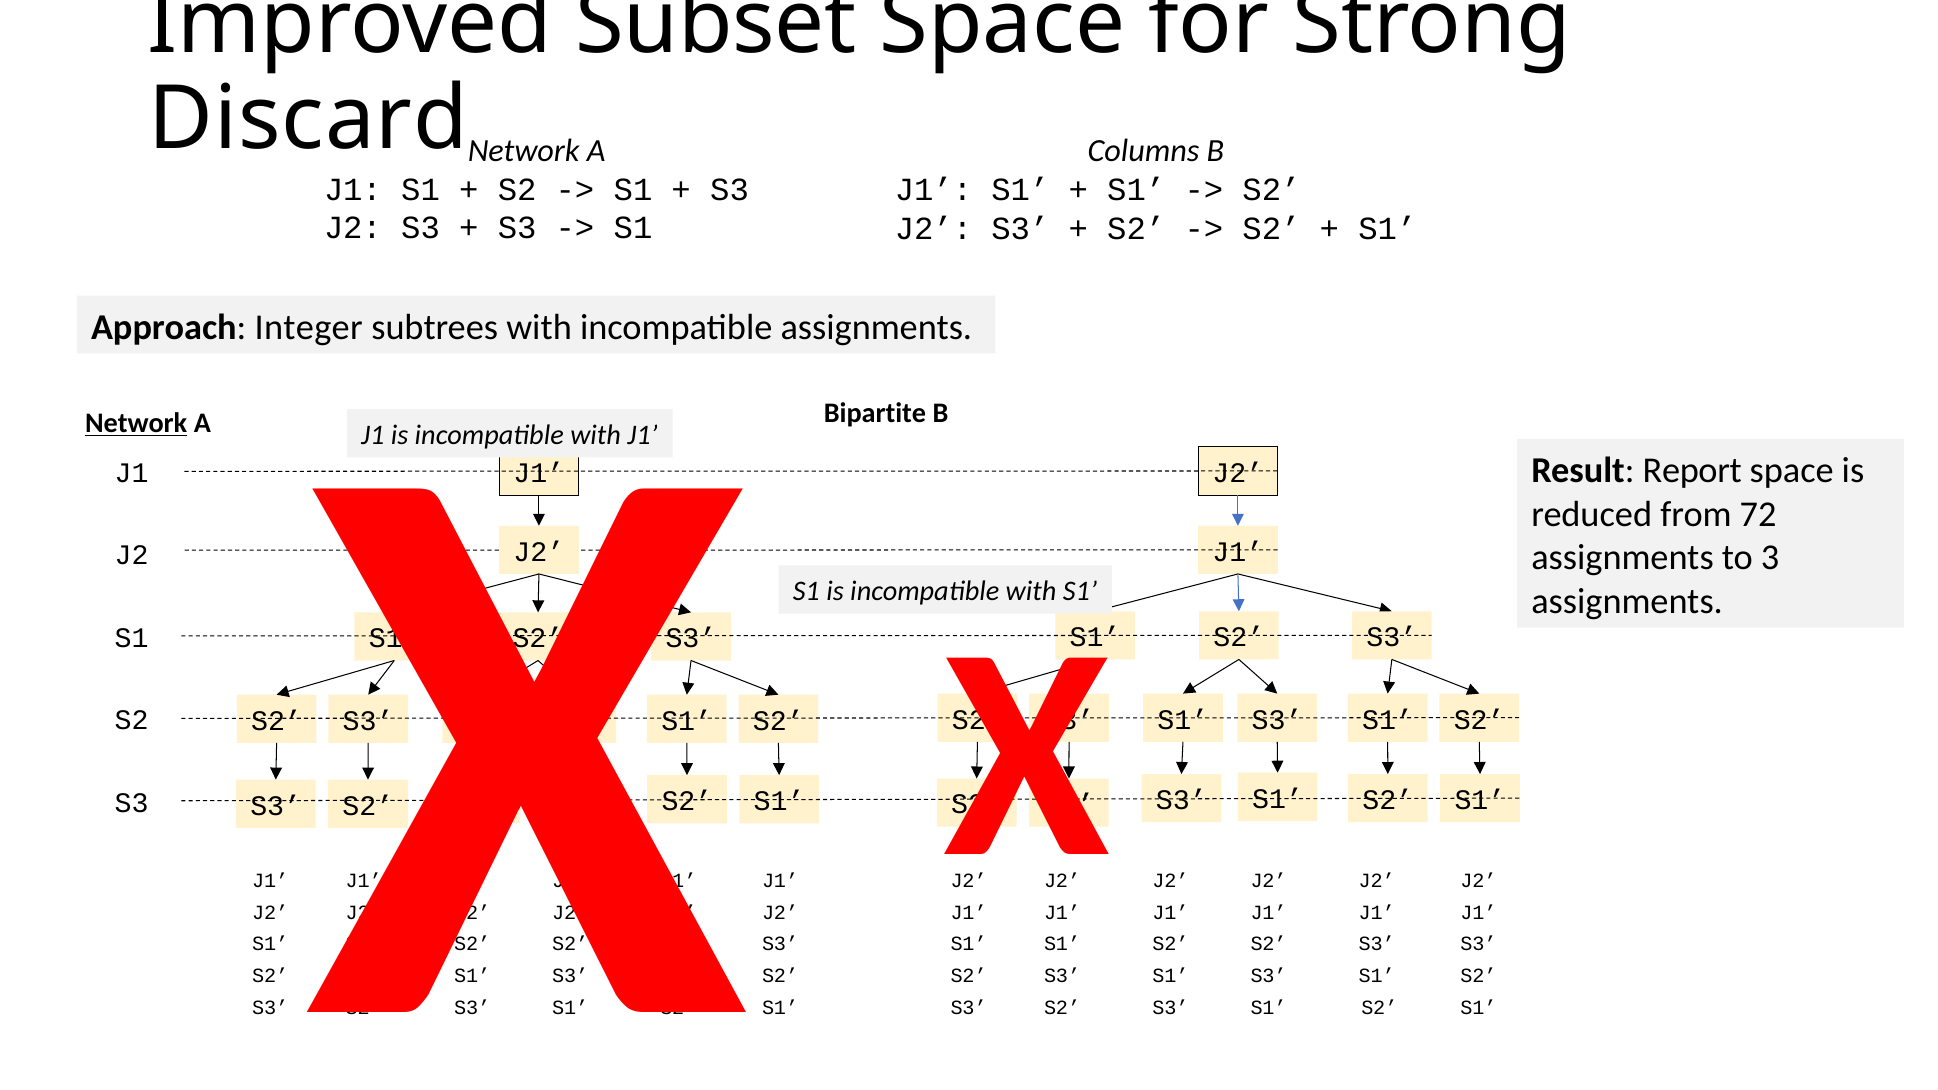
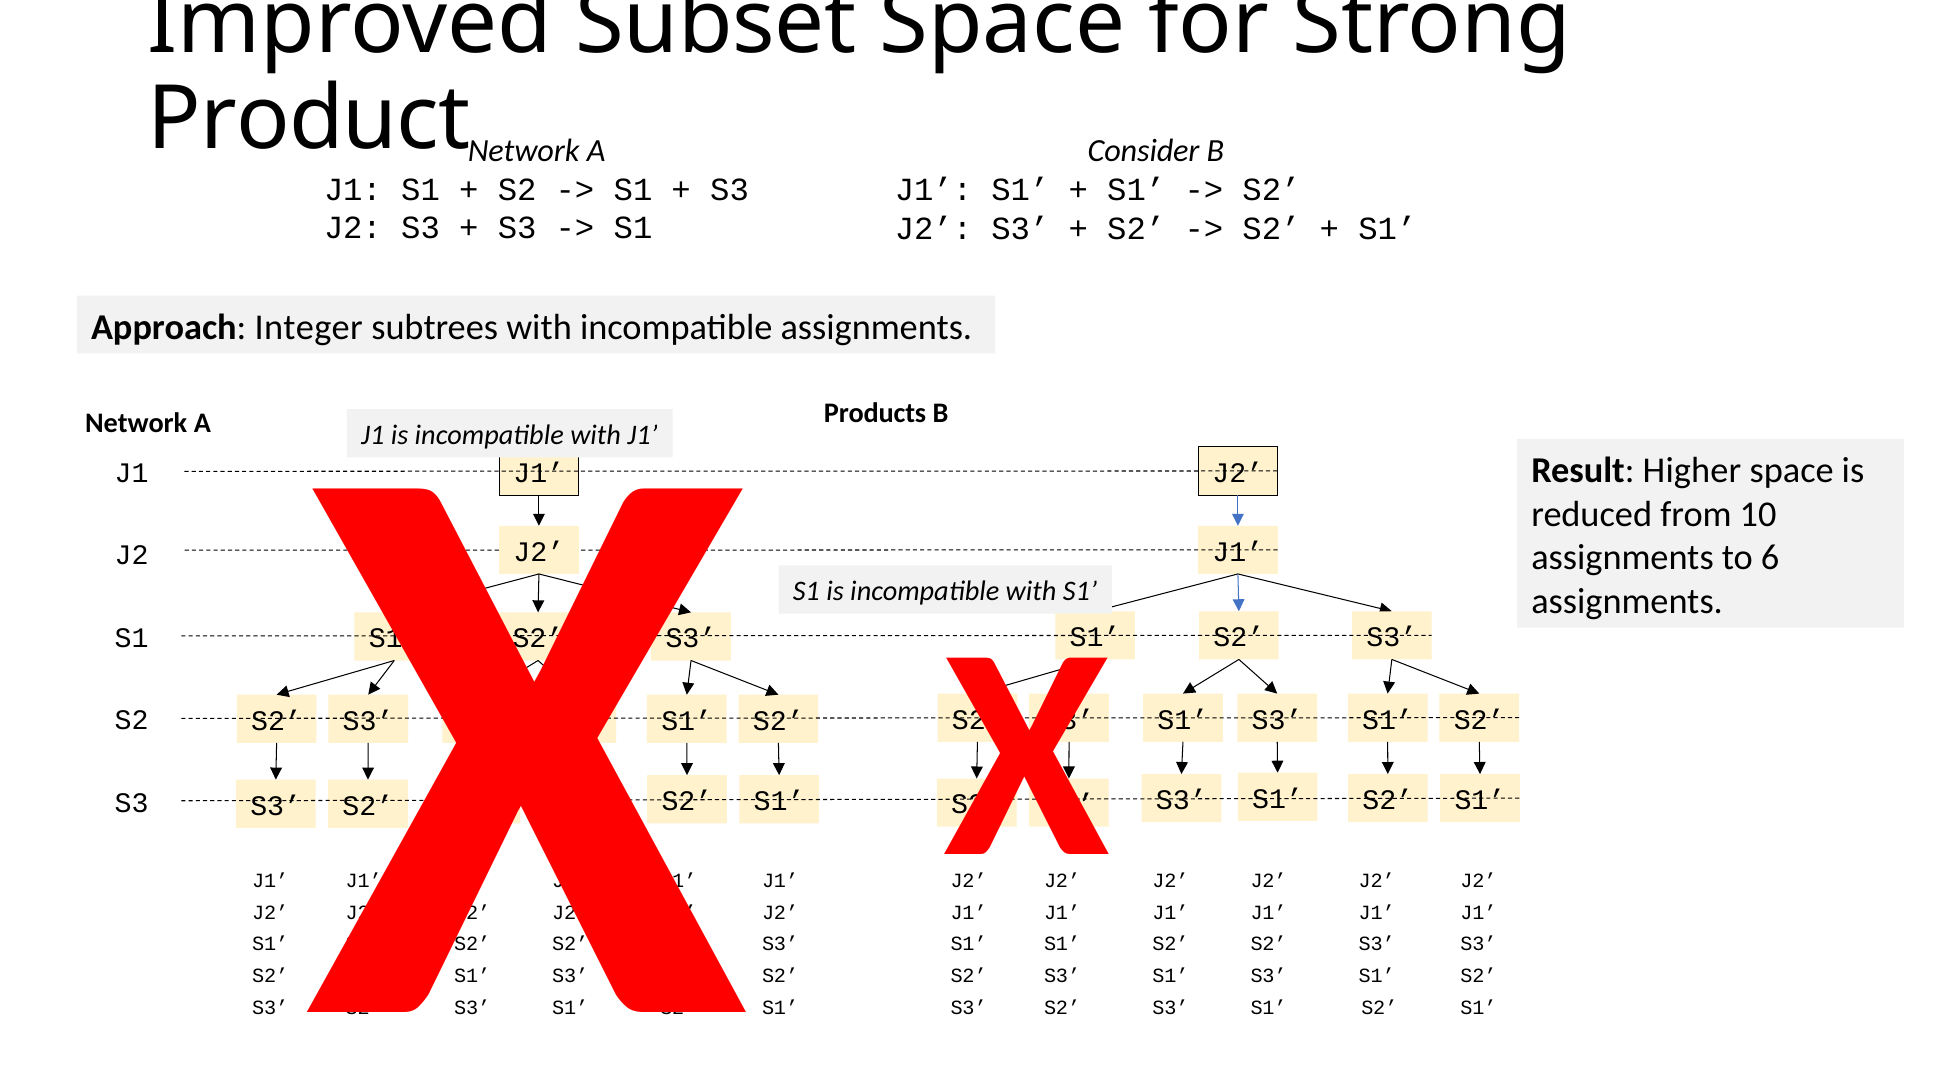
Discard: Discard -> Product
Columns: Columns -> Consider
Network at (136, 423) underline: present -> none
Bipartite: Bipartite -> Products
Report: Report -> Higher
72: 72 -> 10
3: 3 -> 6
